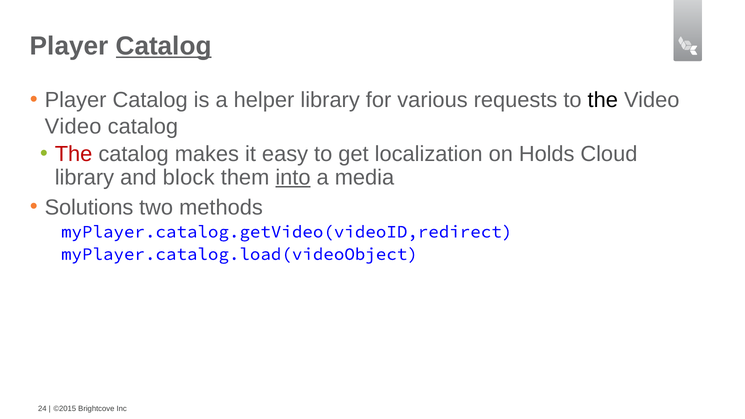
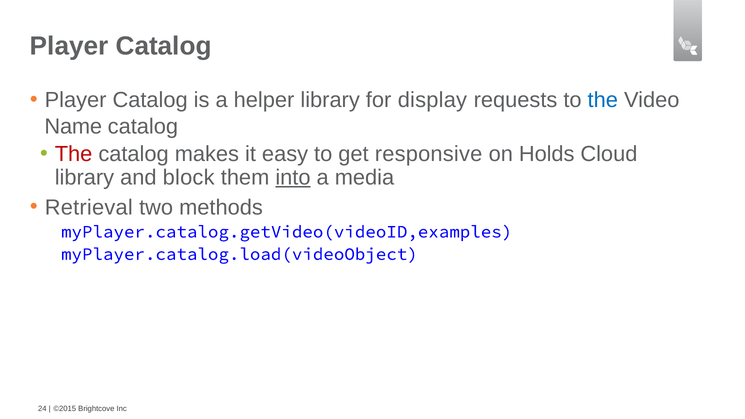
Catalog at (164, 46) underline: present -> none
various: various -> display
the at (603, 100) colour: black -> blue
Video at (73, 126): Video -> Name
localization: localization -> responsive
Solutions: Solutions -> Retrieval
myPlayer.catalog.getVideo(videoID,redirect: myPlayer.catalog.getVideo(videoID,redirect -> myPlayer.catalog.getVideo(videoID,examples
